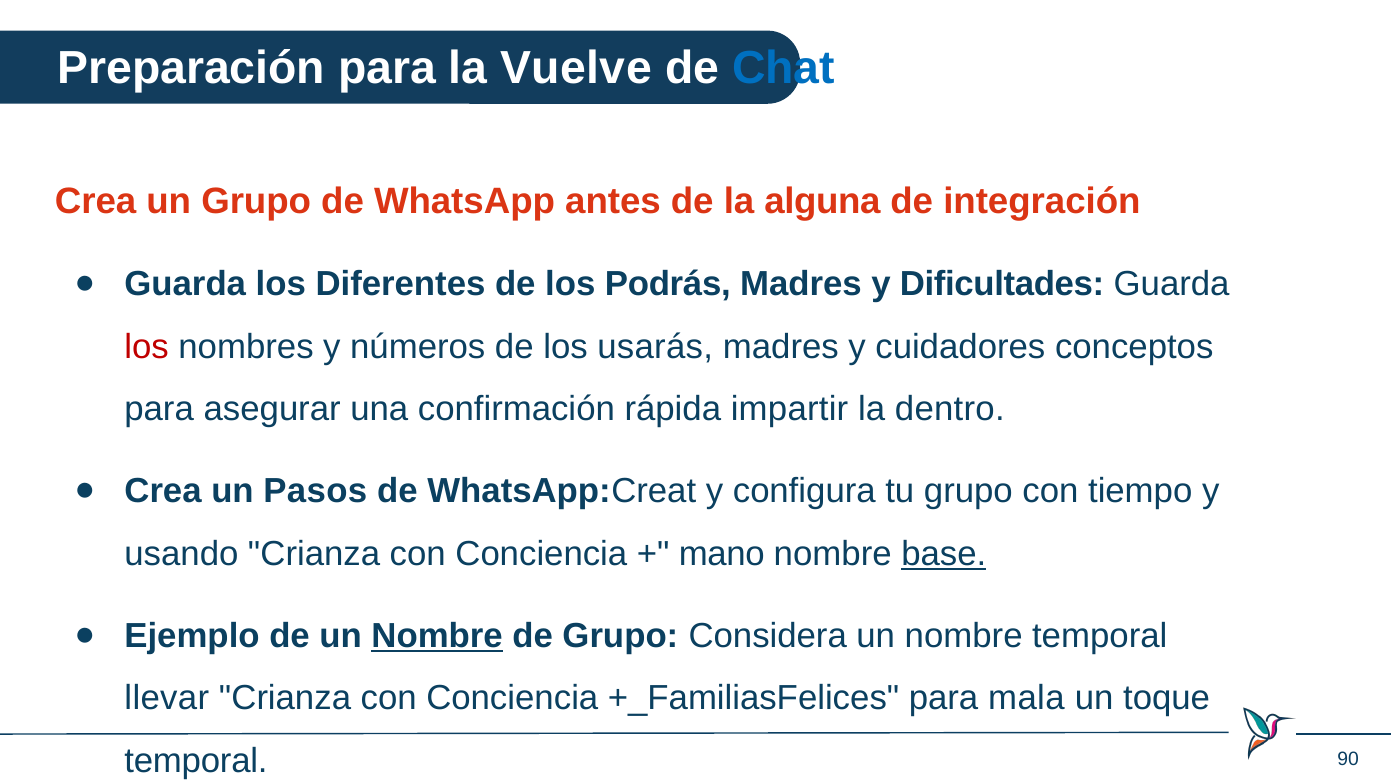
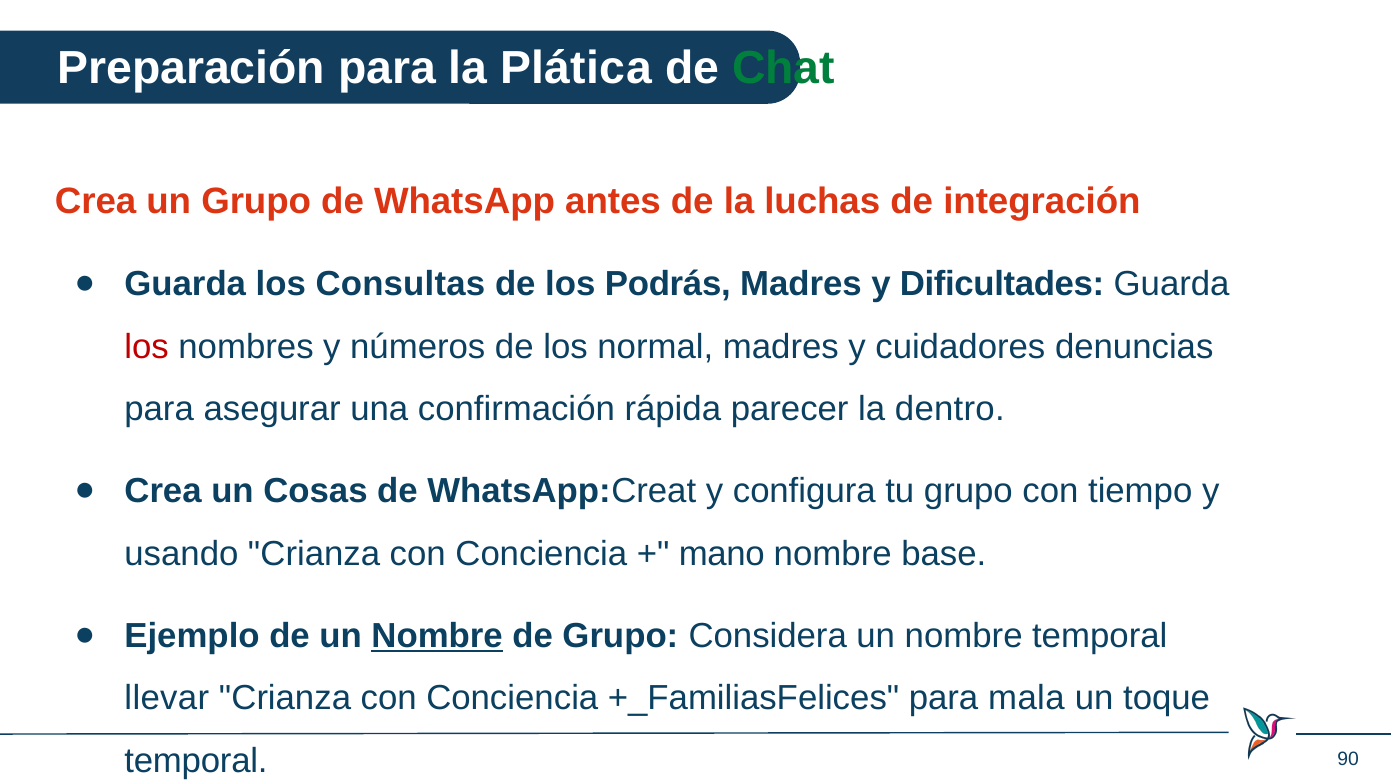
Vuelve: Vuelve -> Plática
Chat colour: blue -> green
alguna: alguna -> luchas
Diferentes: Diferentes -> Consultas
usarás: usarás -> normal
conceptos: conceptos -> denuncias
impartir: impartir -> parecer
Pasos: Pasos -> Cosas
base underline: present -> none
